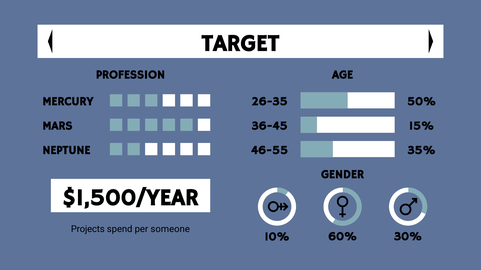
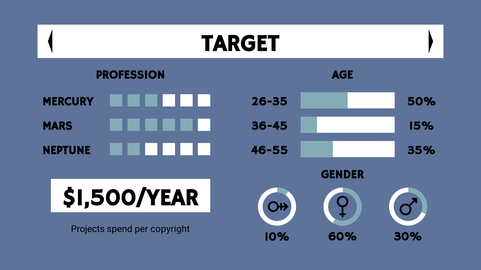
someone: someone -> copyright
